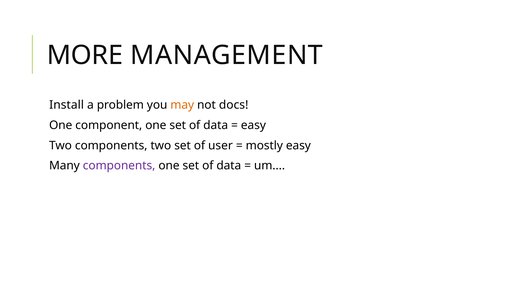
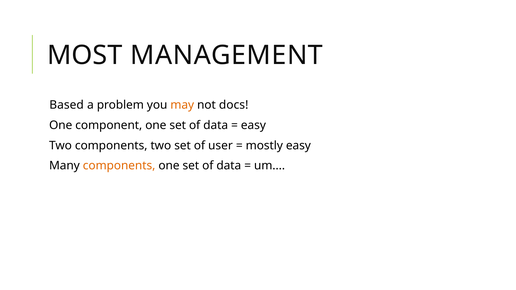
MORE: MORE -> MOST
Install: Install -> Based
components at (119, 166) colour: purple -> orange
